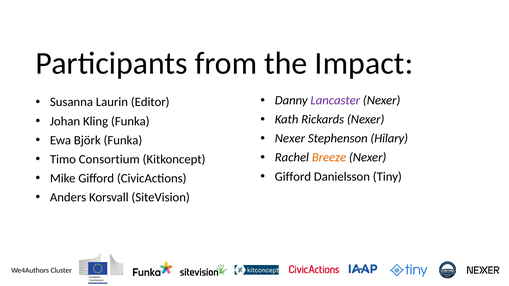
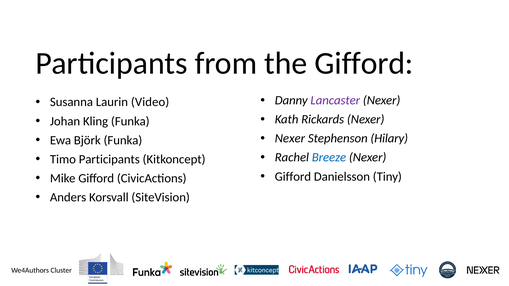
the Impact: Impact -> Gifford
Editor: Editor -> Video
Breeze colour: orange -> blue
Timo Consortium: Consortium -> Participants
